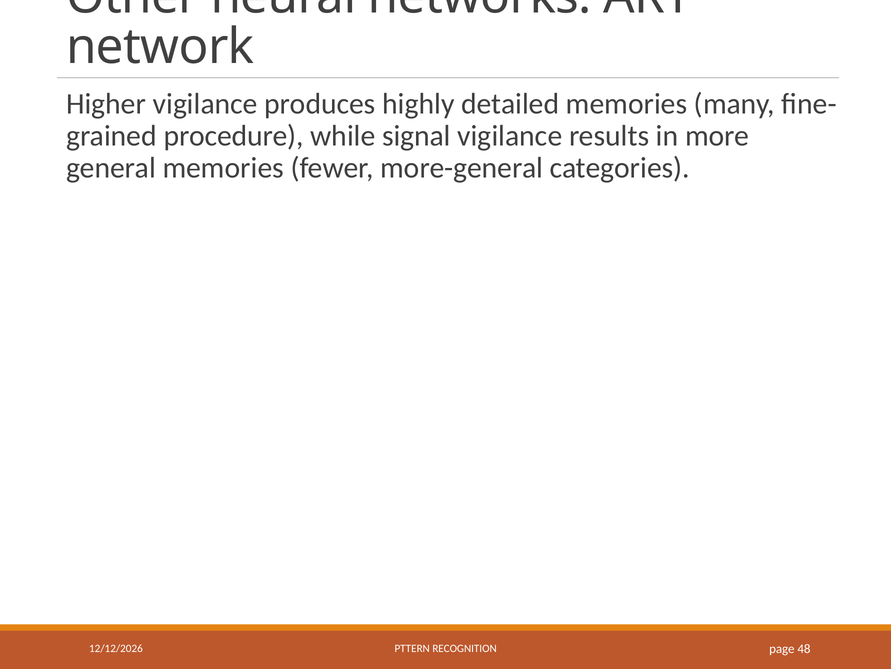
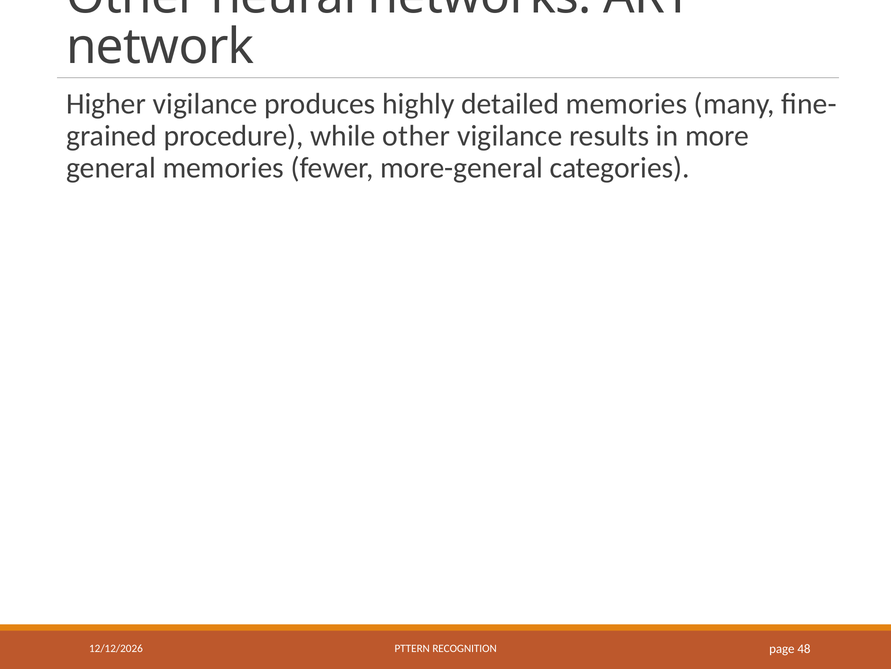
while signal: signal -> other
